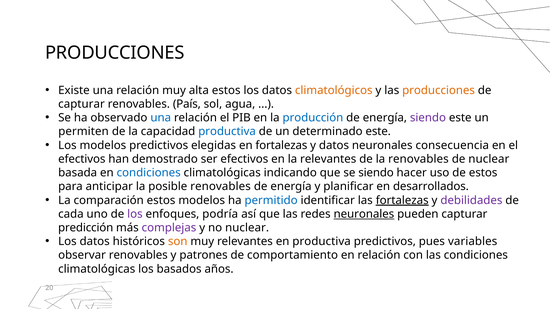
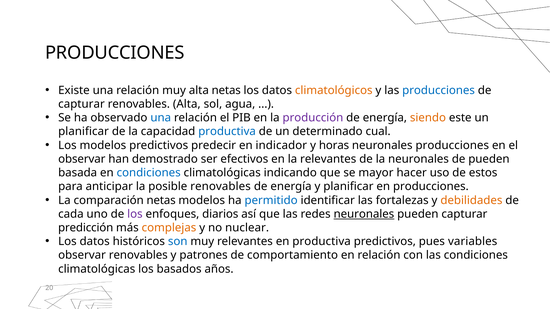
alta estos: estos -> netas
producciones at (439, 90) colour: orange -> blue
renovables País: País -> Alta
producción colour: blue -> purple
siendo at (428, 118) colour: purple -> orange
permiten at (84, 132): permiten -> planificar
determinado este: este -> cual
elegidas: elegidas -> predecir
en fortalezas: fortalezas -> indicador
y datos: datos -> horas
neuronales consecuencia: consecuencia -> producciones
efectivos at (82, 159): efectivos -> observar
la renovables: renovables -> neuronales
de nuclear: nuclear -> pueden
se siendo: siendo -> mayor
en desarrollados: desarrollados -> producciones
comparación estos: estos -> netas
fortalezas at (402, 200) underline: present -> none
debilidades colour: purple -> orange
podría: podría -> diarios
complejas colour: purple -> orange
son colour: orange -> blue
